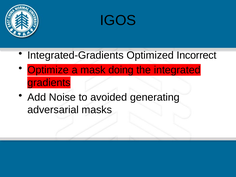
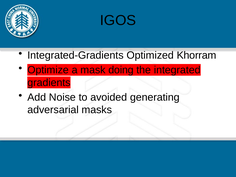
Incorrect: Incorrect -> Khorram
